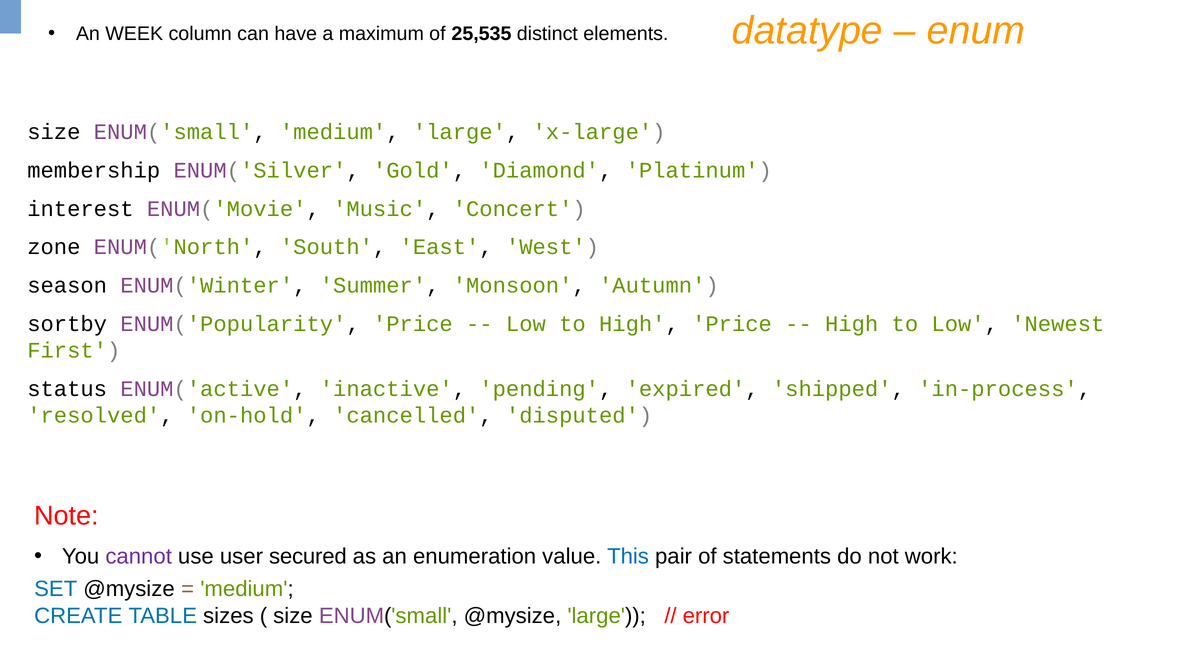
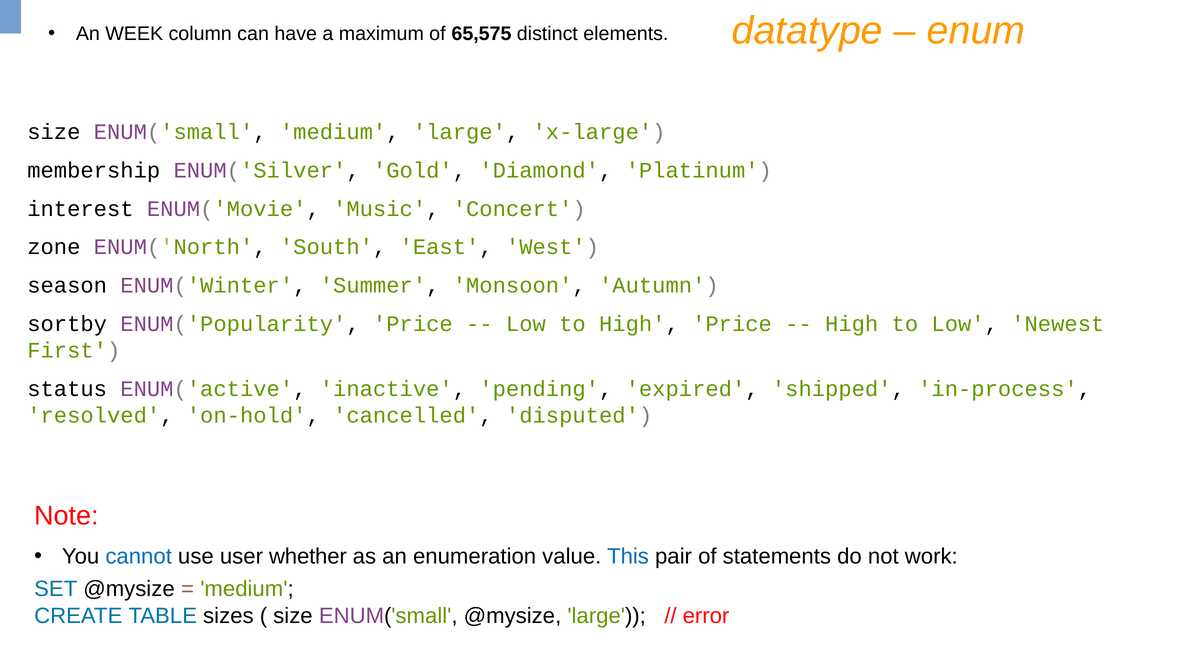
25,535: 25,535 -> 65,575
cannot colour: purple -> blue
secured: secured -> whether
